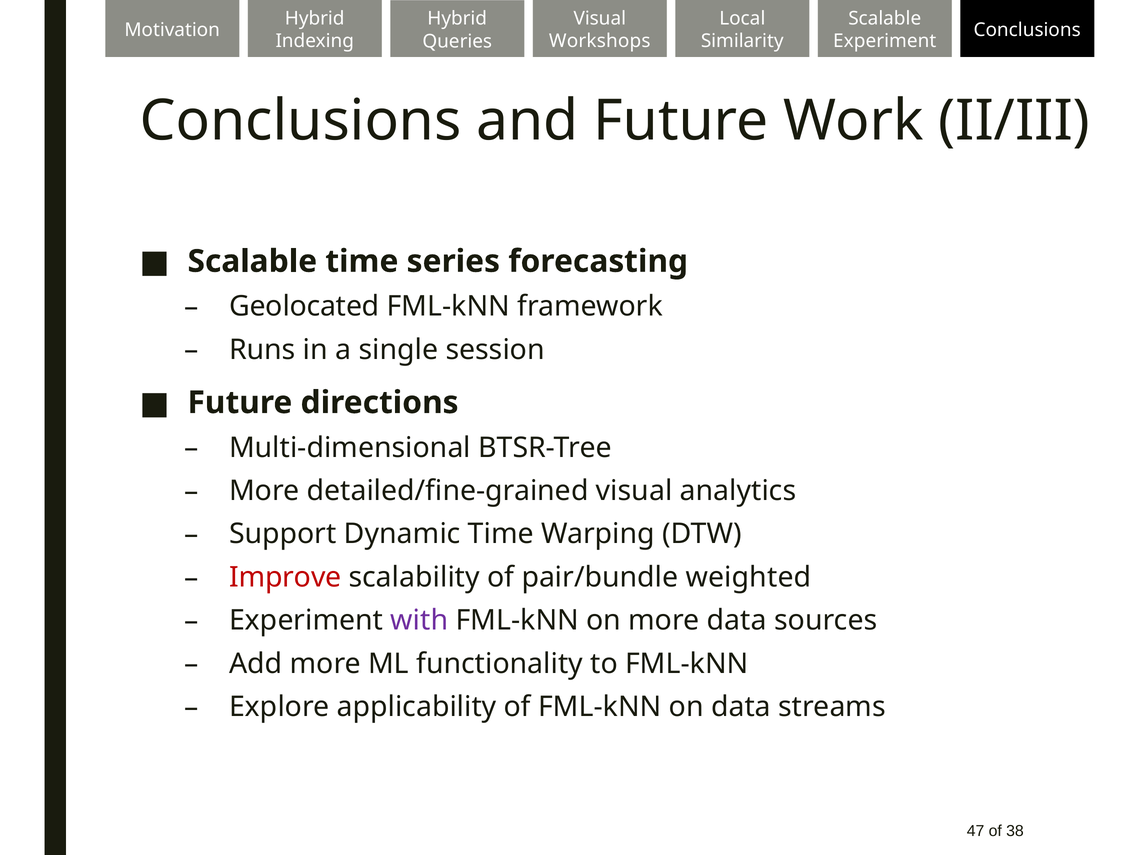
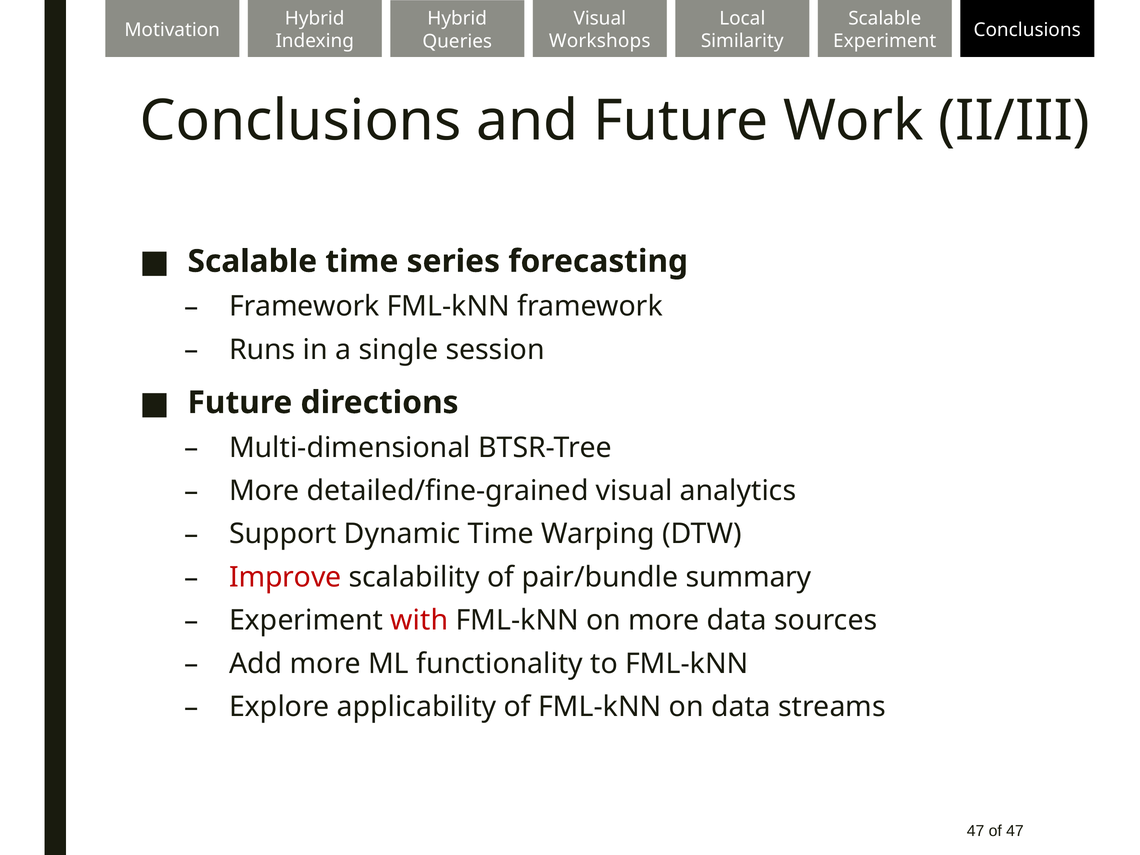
Geolocated at (304, 306): Geolocated -> Framework
weighted: weighted -> summary
with colour: purple -> red
of 38: 38 -> 47
